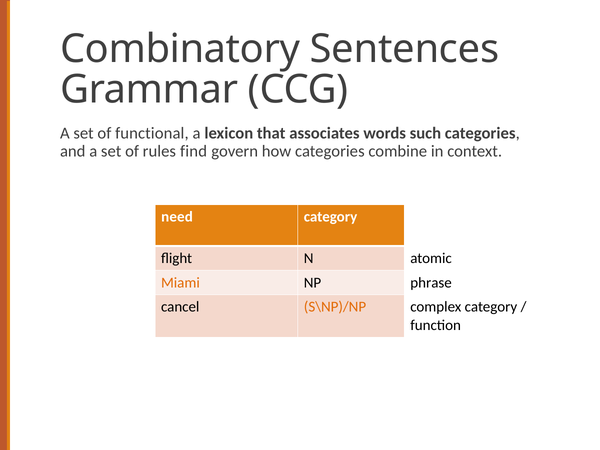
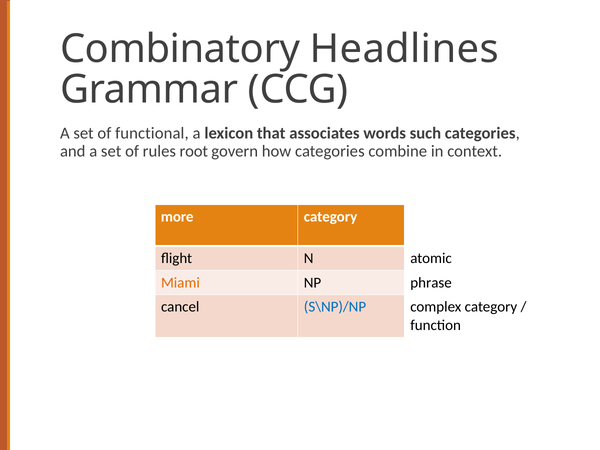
Sentences: Sentences -> Headlines
find: find -> root
need: need -> more
S\NP)/NP colour: orange -> blue
